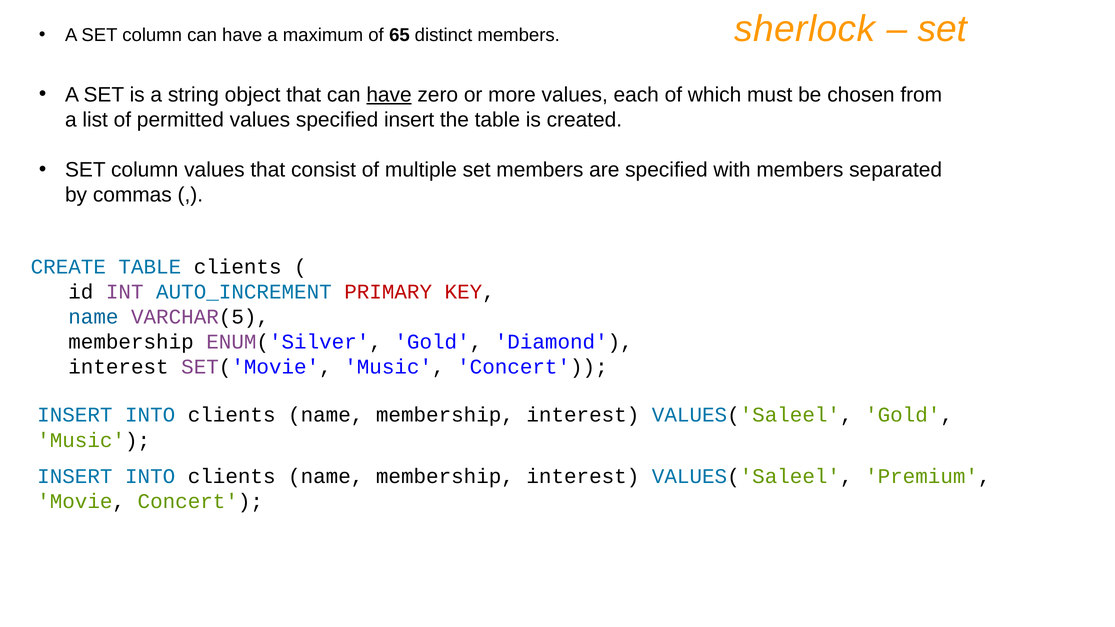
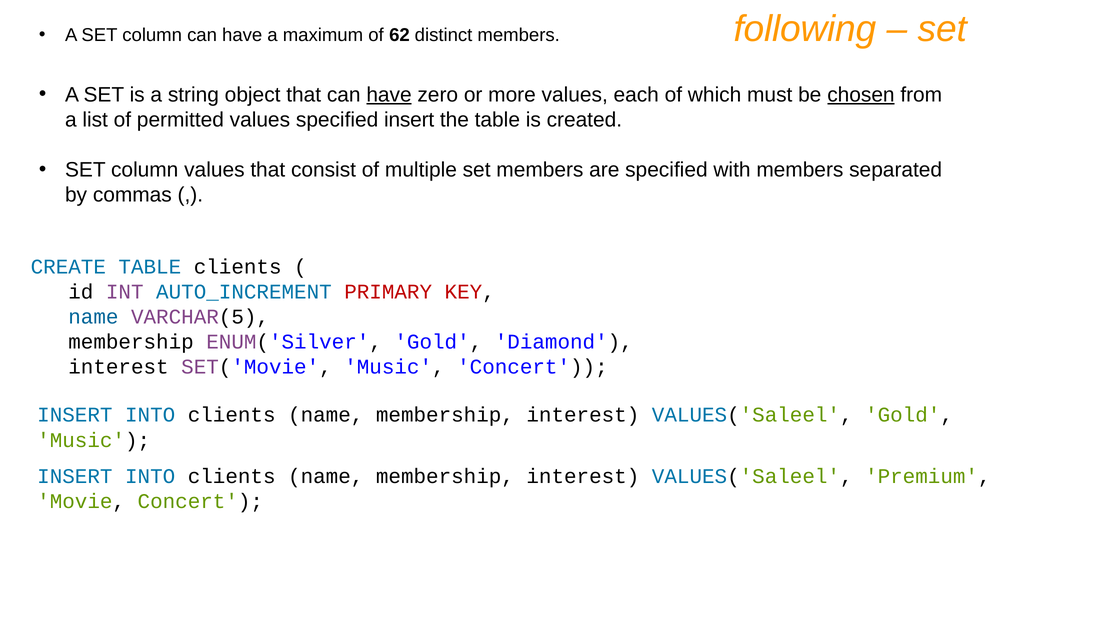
sherlock: sherlock -> following
65: 65 -> 62
chosen underline: none -> present
